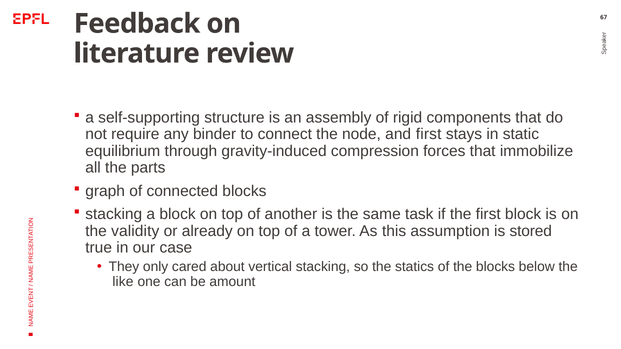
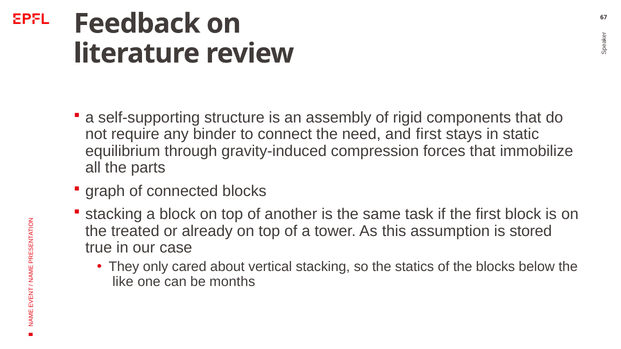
node: node -> need
validity: validity -> treated
amount: amount -> months
